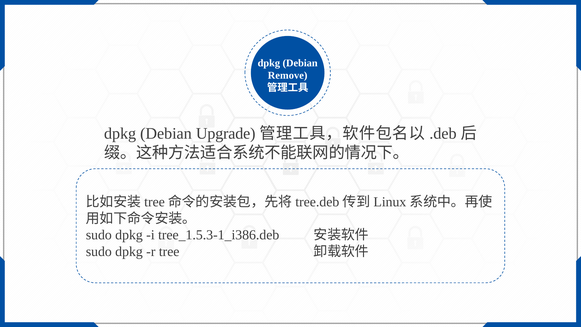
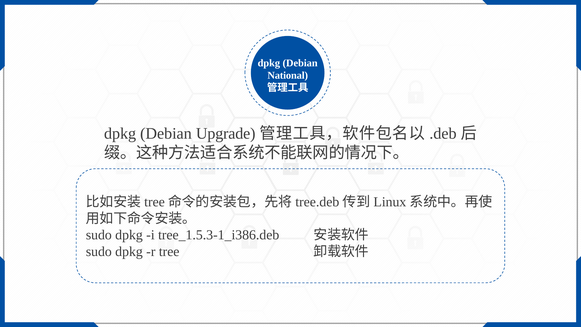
Remove: Remove -> National
